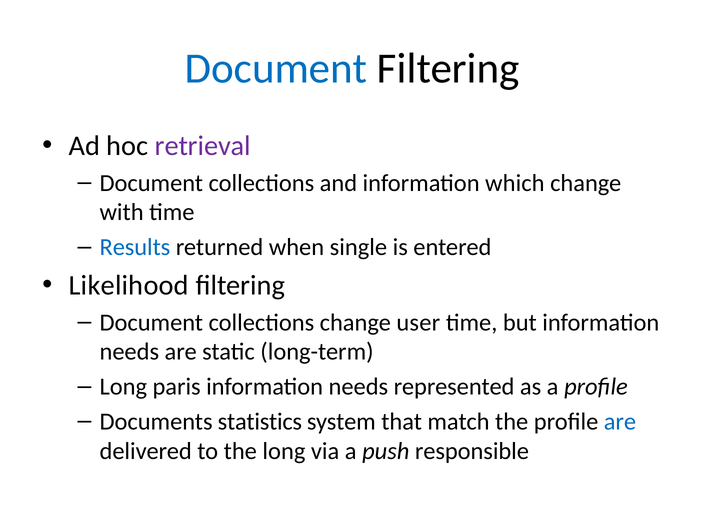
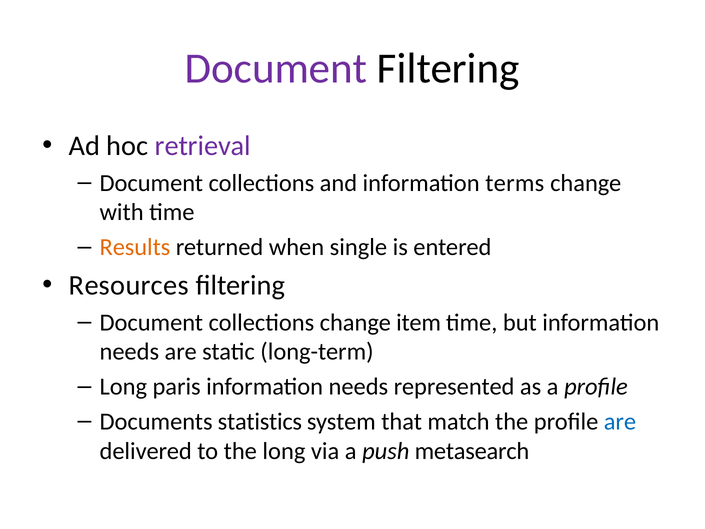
Document at (276, 68) colour: blue -> purple
which: which -> terms
Results colour: blue -> orange
Likelihood: Likelihood -> Resources
user: user -> item
responsible: responsible -> metasearch
